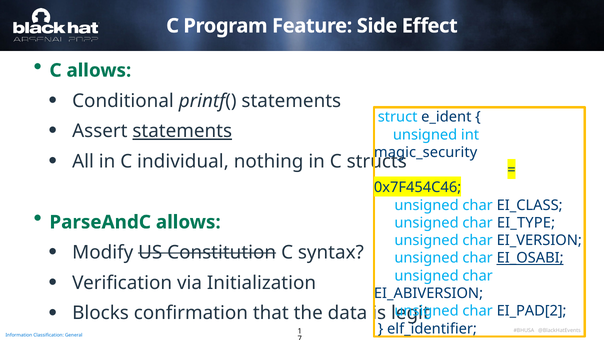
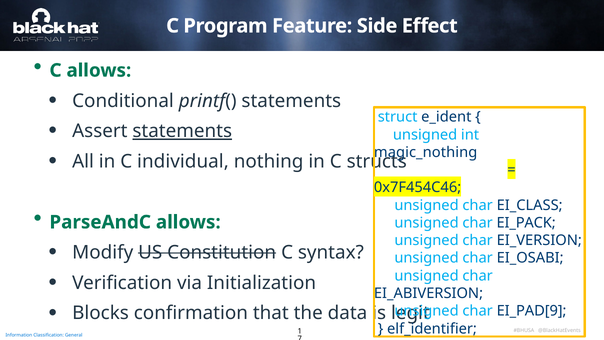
magic_security: magic_security -> magic_nothing
EI_TYPE: EI_TYPE -> EI_PACK
EI_OSABI underline: present -> none
EI_PAD[2: EI_PAD[2 -> EI_PAD[9
